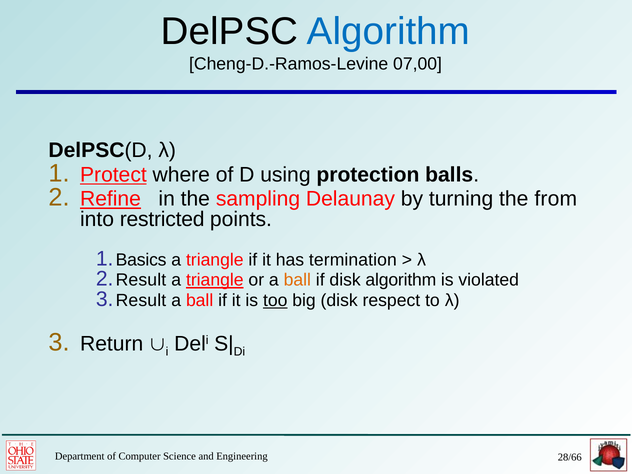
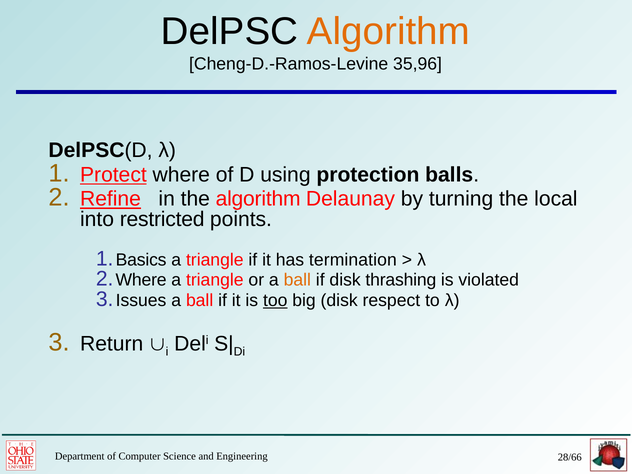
Algorithm at (388, 31) colour: blue -> orange
07,00: 07,00 -> 35,96
the sampling: sampling -> algorithm
from: from -> local
Result at (141, 280): Result -> Where
triangle at (215, 280) underline: present -> none
disk algorithm: algorithm -> thrashing
Result at (141, 301): Result -> Issues
